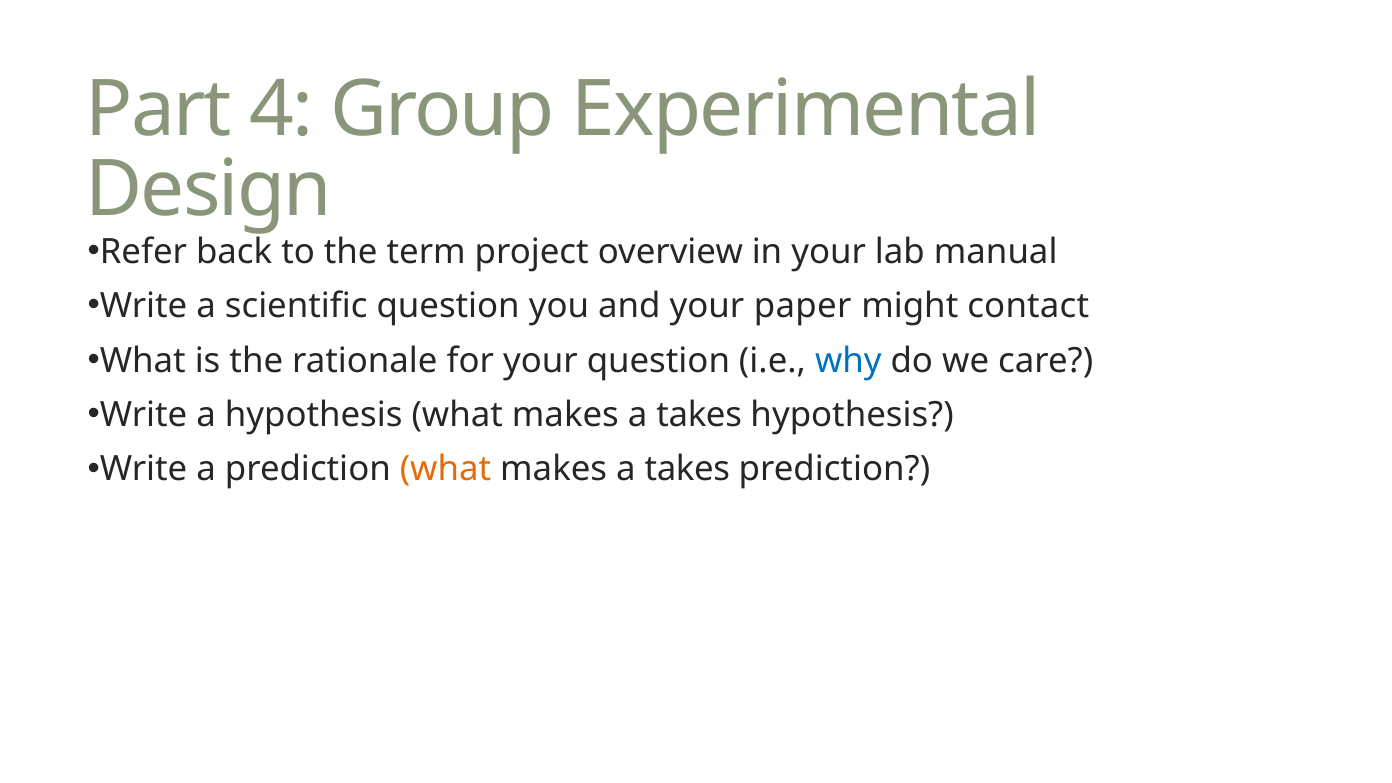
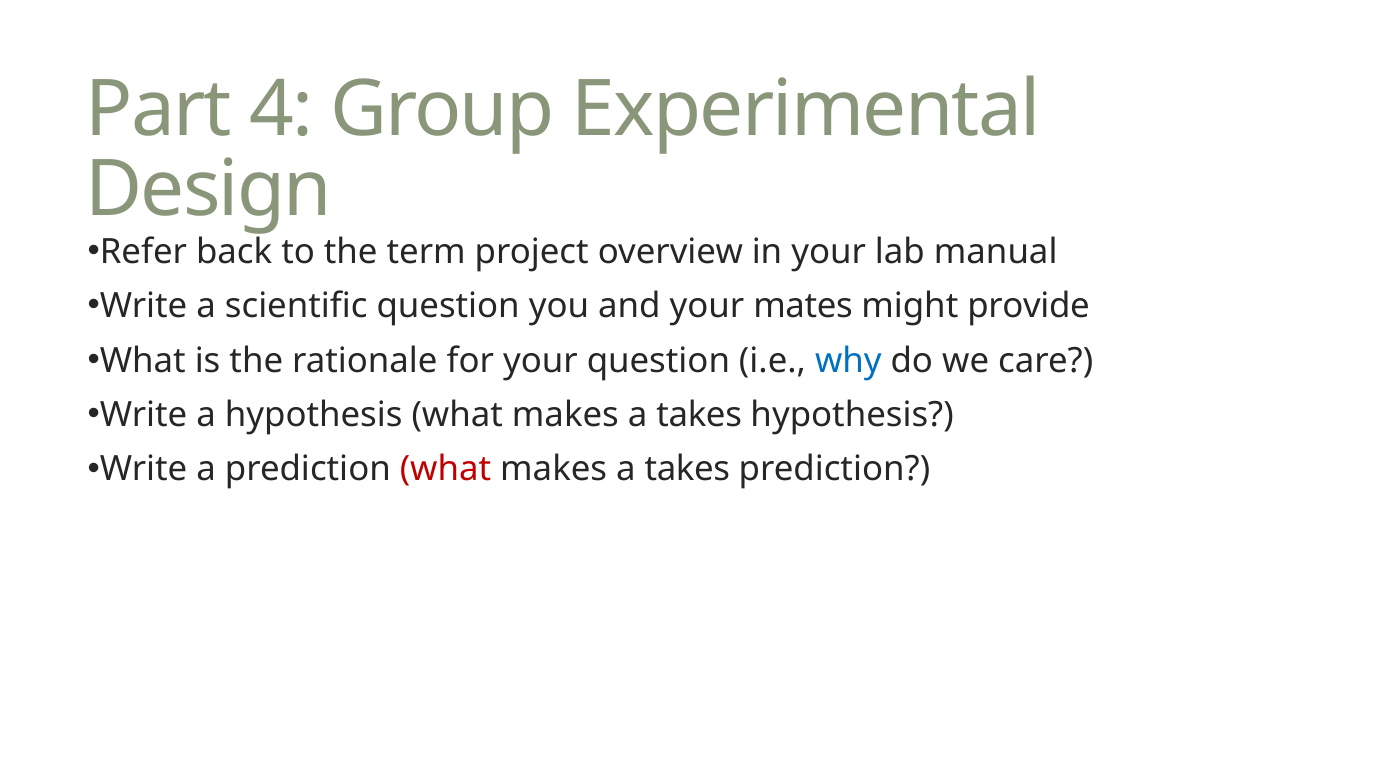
paper: paper -> mates
contact: contact -> provide
what at (445, 469) colour: orange -> red
